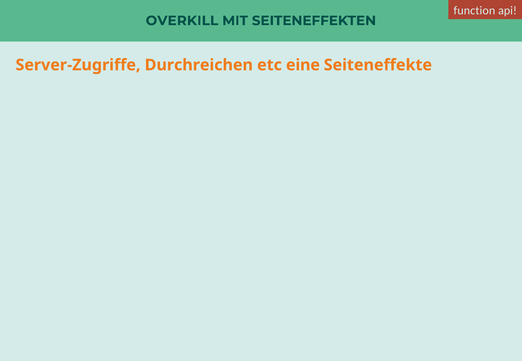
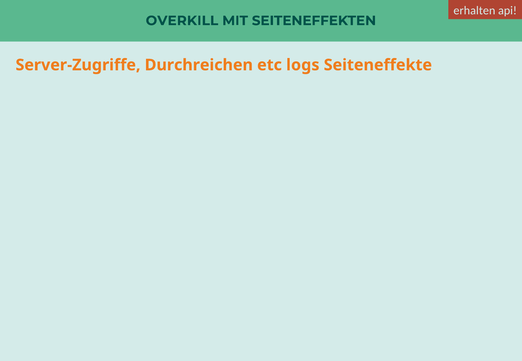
function: function -> erhalten
eine: eine -> logs
